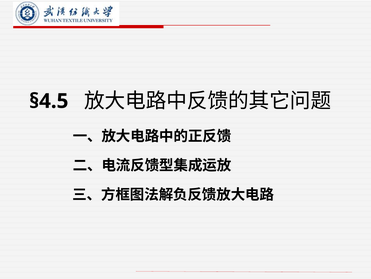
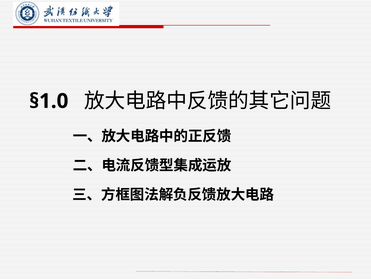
§4.5: §4.5 -> §1.0
